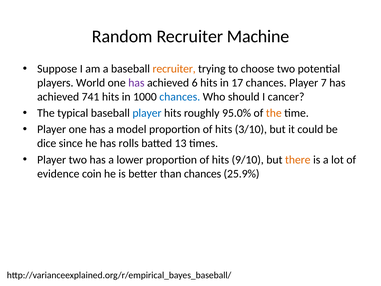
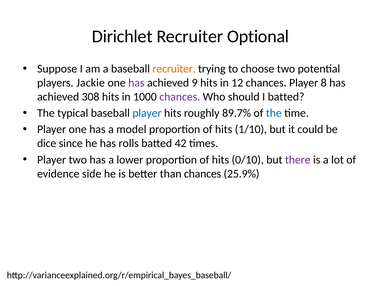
Random: Random -> Dirichlet
Machine: Machine -> Optional
World: World -> Jackie
6: 6 -> 9
17: 17 -> 12
7: 7 -> 8
741: 741 -> 308
chances at (180, 97) colour: blue -> purple
I cancer: cancer -> batted
95.0%: 95.0% -> 89.7%
the at (274, 113) colour: orange -> blue
3/10: 3/10 -> 1/10
13: 13 -> 42
9/10: 9/10 -> 0/10
there colour: orange -> purple
coin: coin -> side
